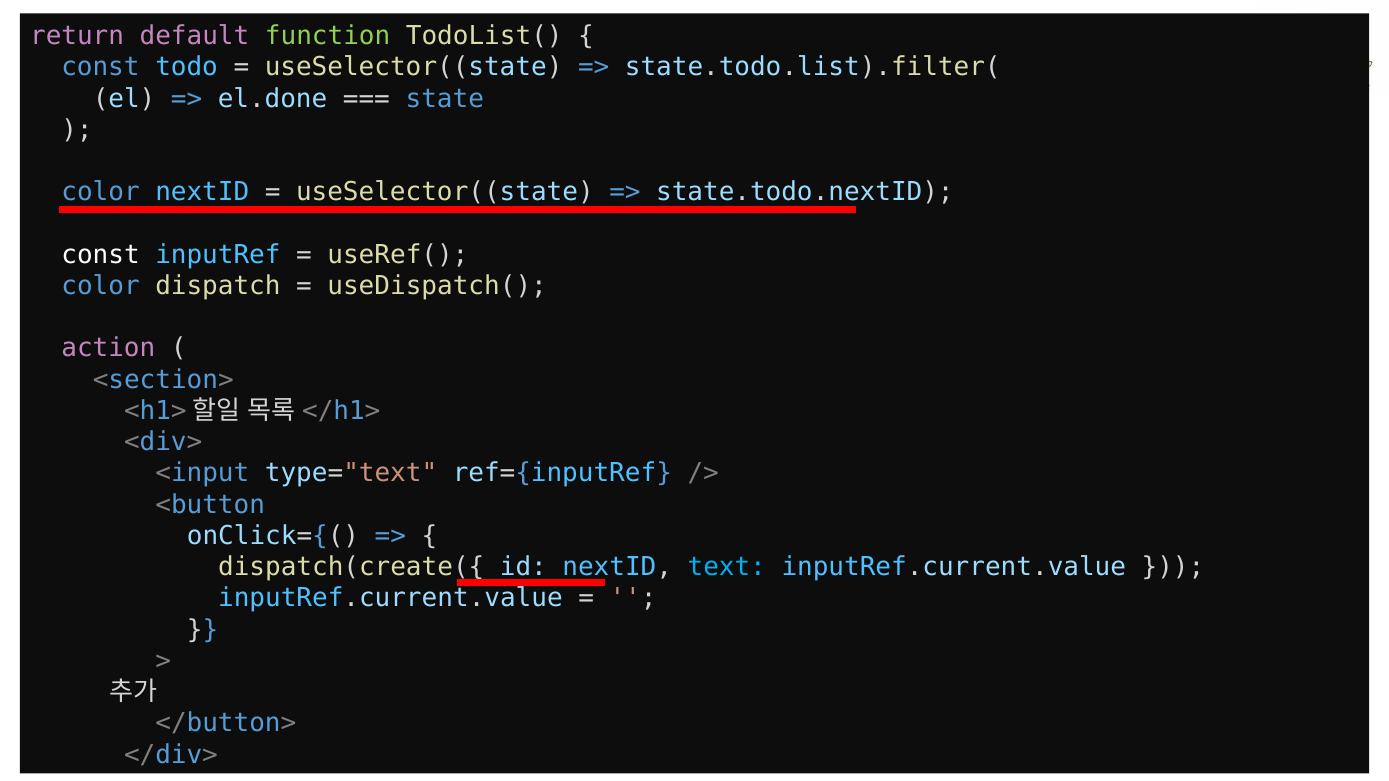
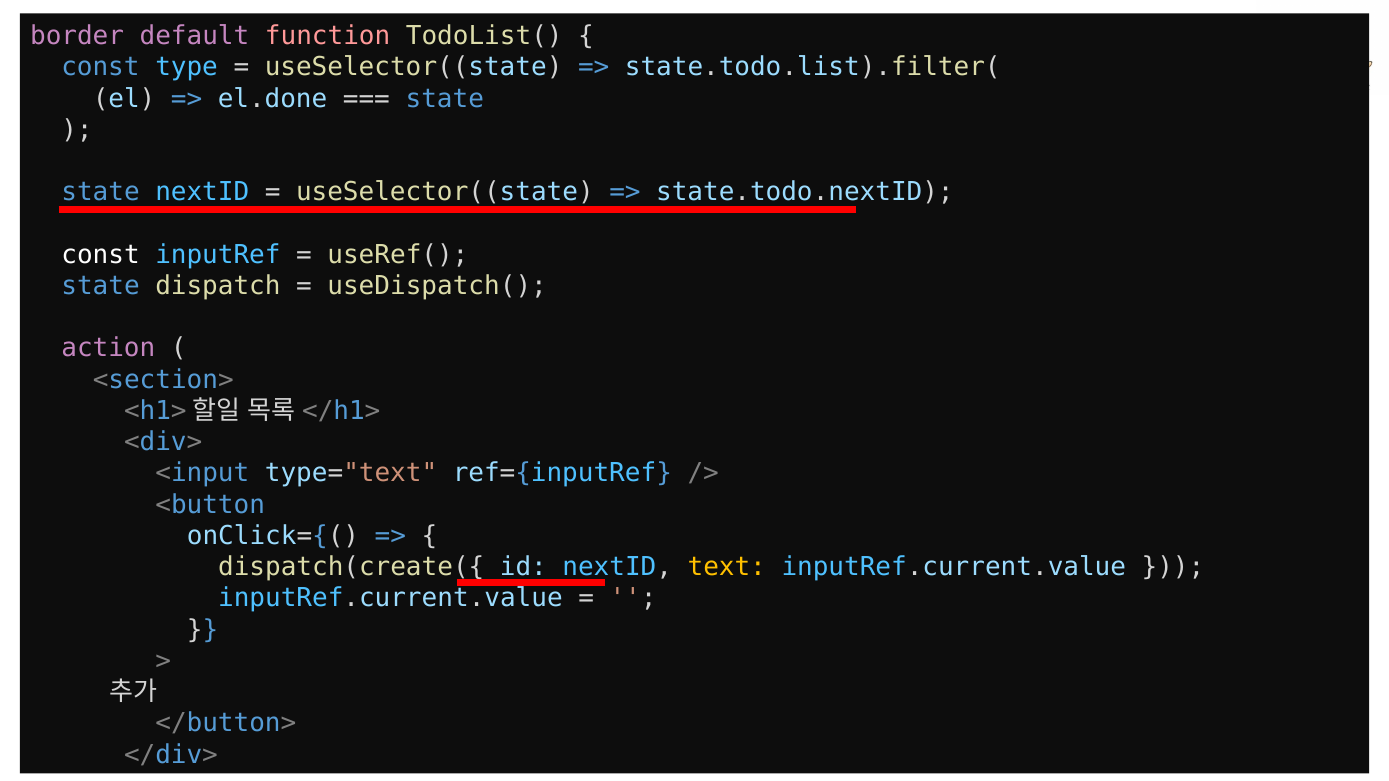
return: return -> border
function colour: light green -> pink
todo: todo -> type
color at (101, 192): color -> state
color at (101, 286): color -> state
text colour: light blue -> yellow
